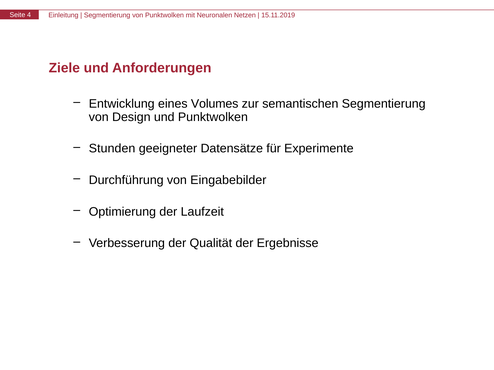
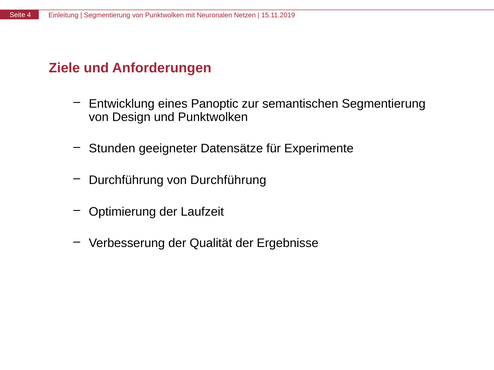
Volumes: Volumes -> Panoptic
von Eingabebilder: Eingabebilder -> Durchführung
